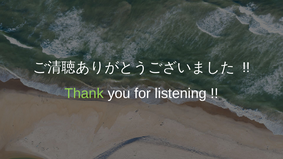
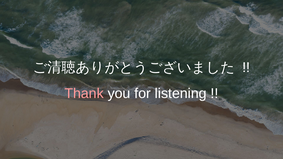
Thank colour: light green -> pink
